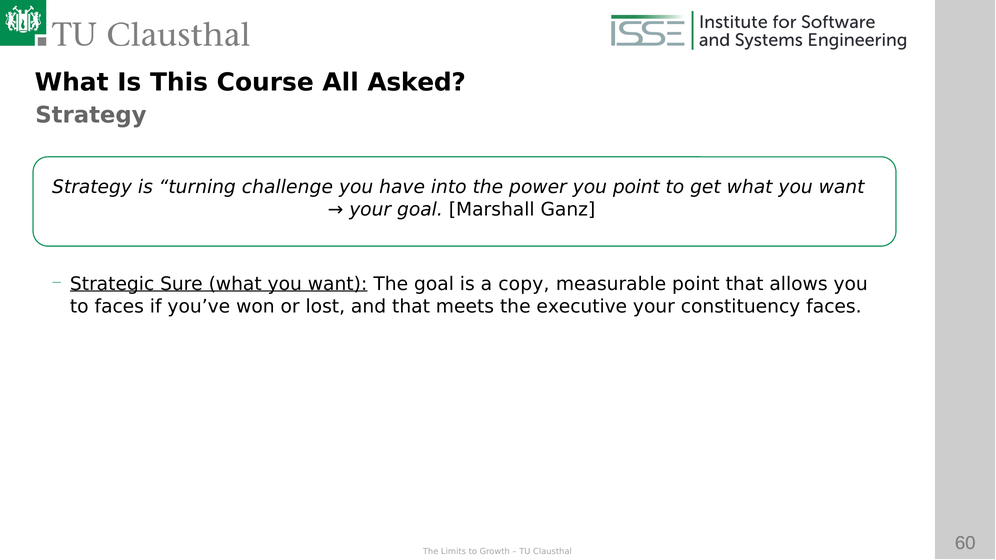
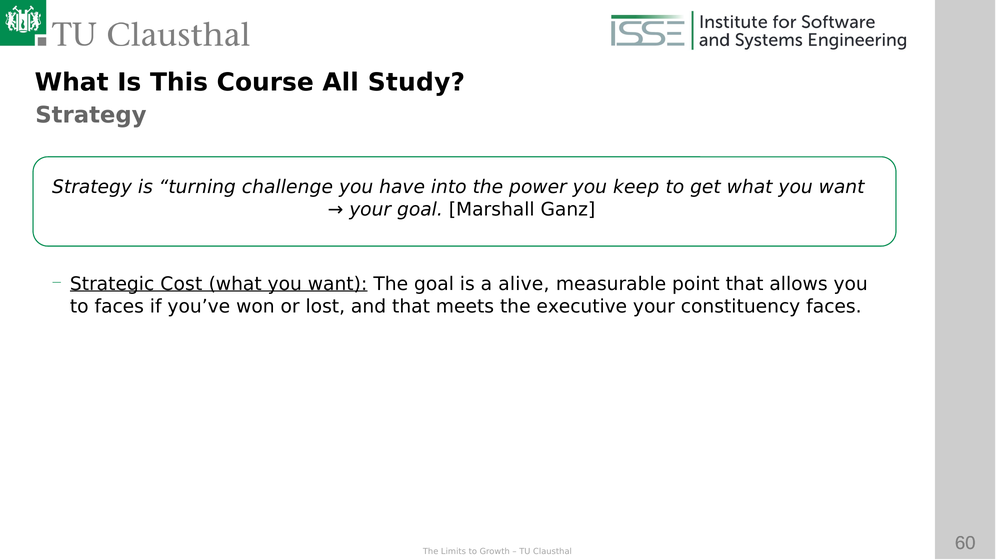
Asked: Asked -> Study
you point: point -> keep
Sure: Sure -> Cost
copy: copy -> alive
